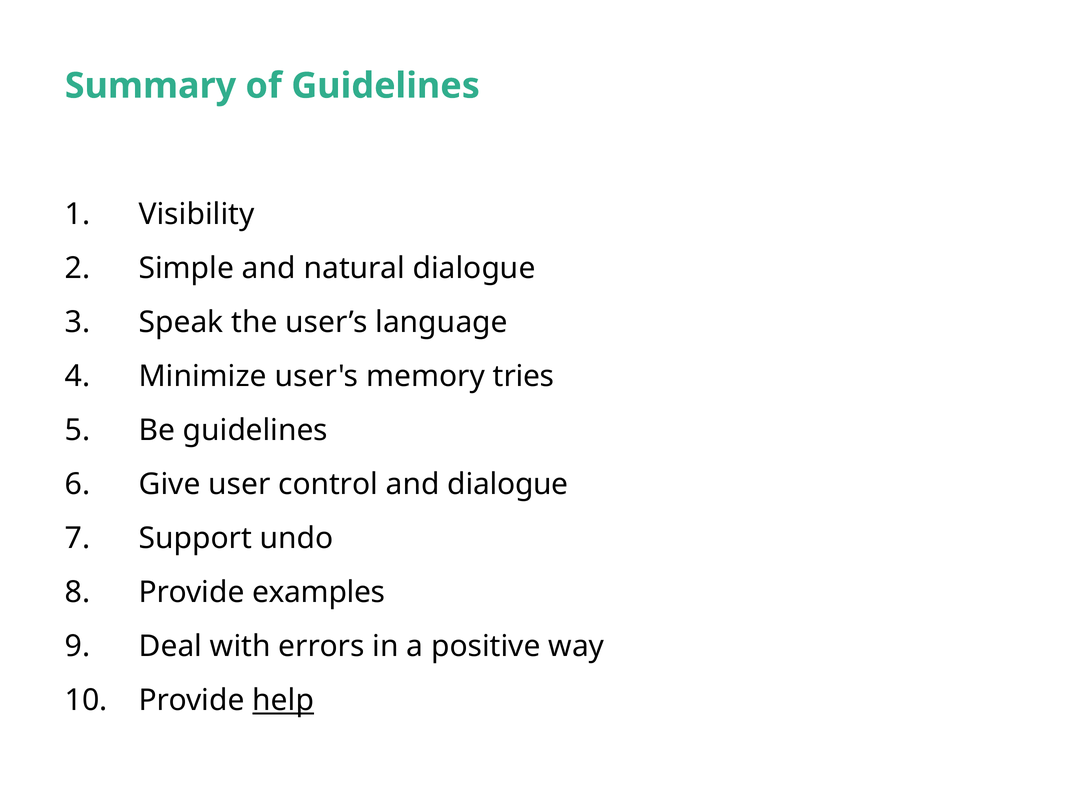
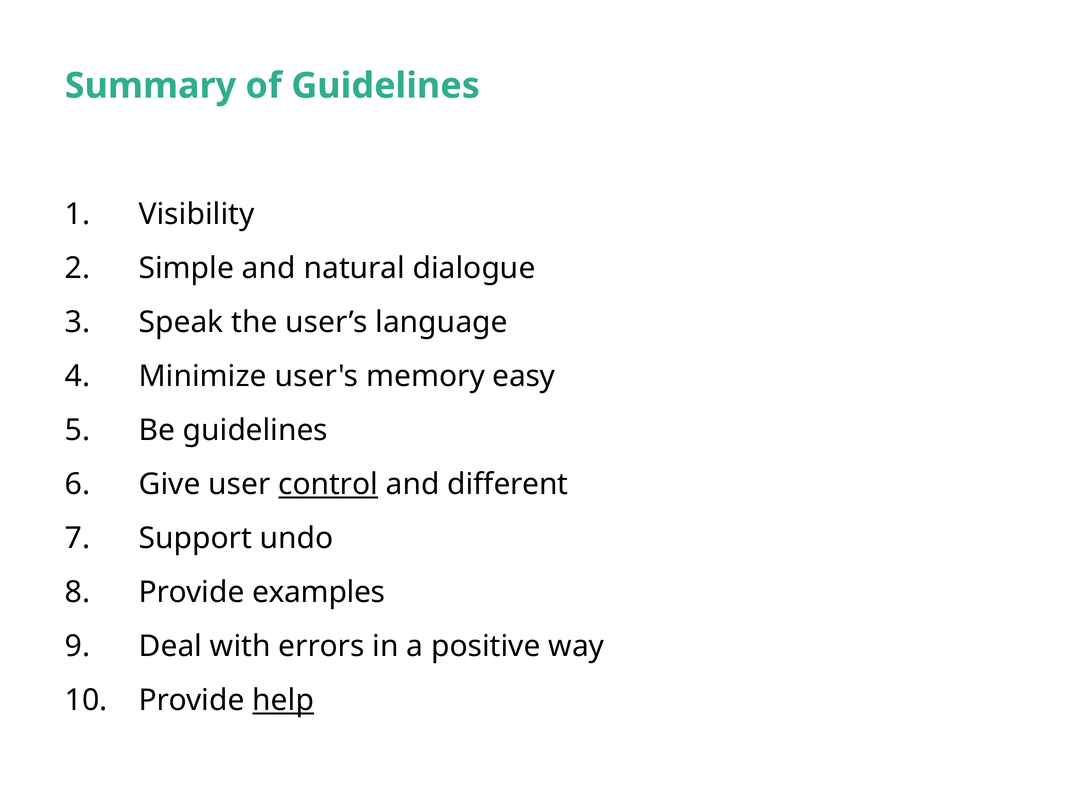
tries: tries -> easy
control underline: none -> present
and dialogue: dialogue -> different
